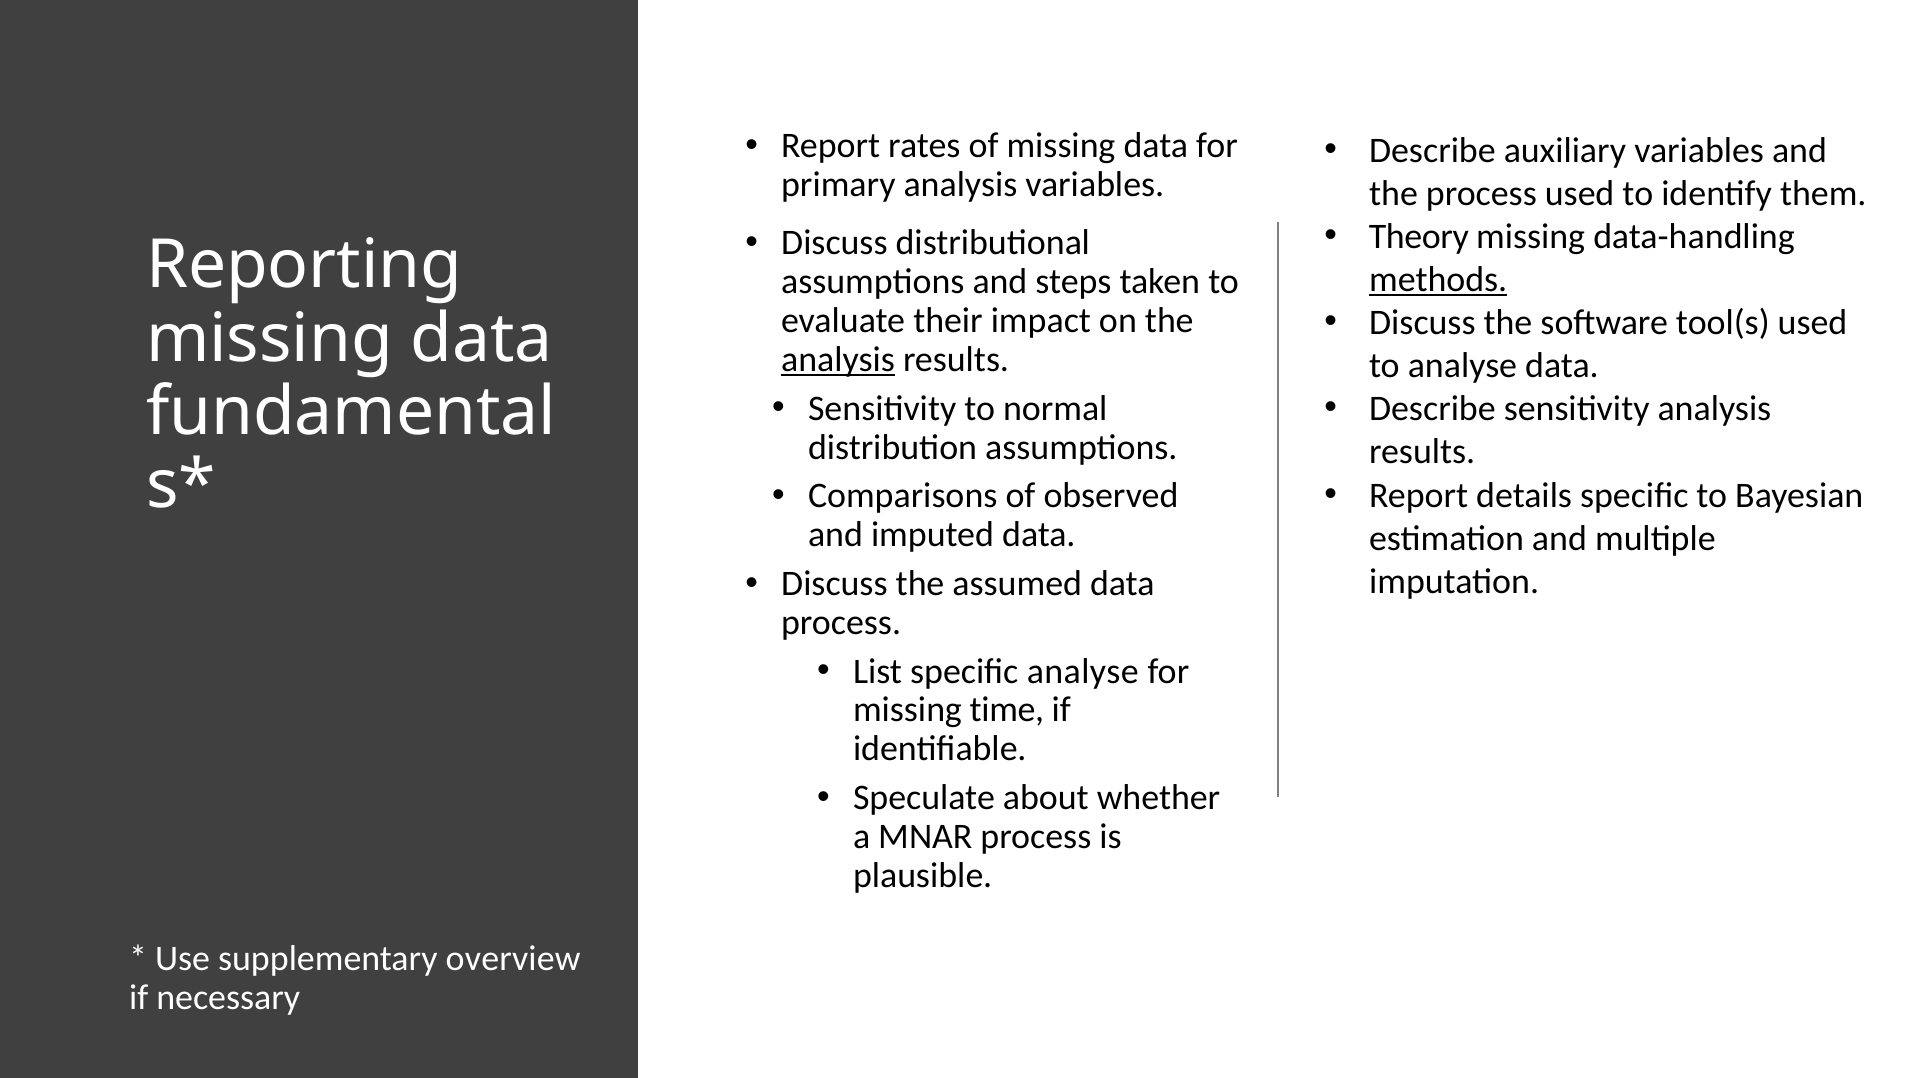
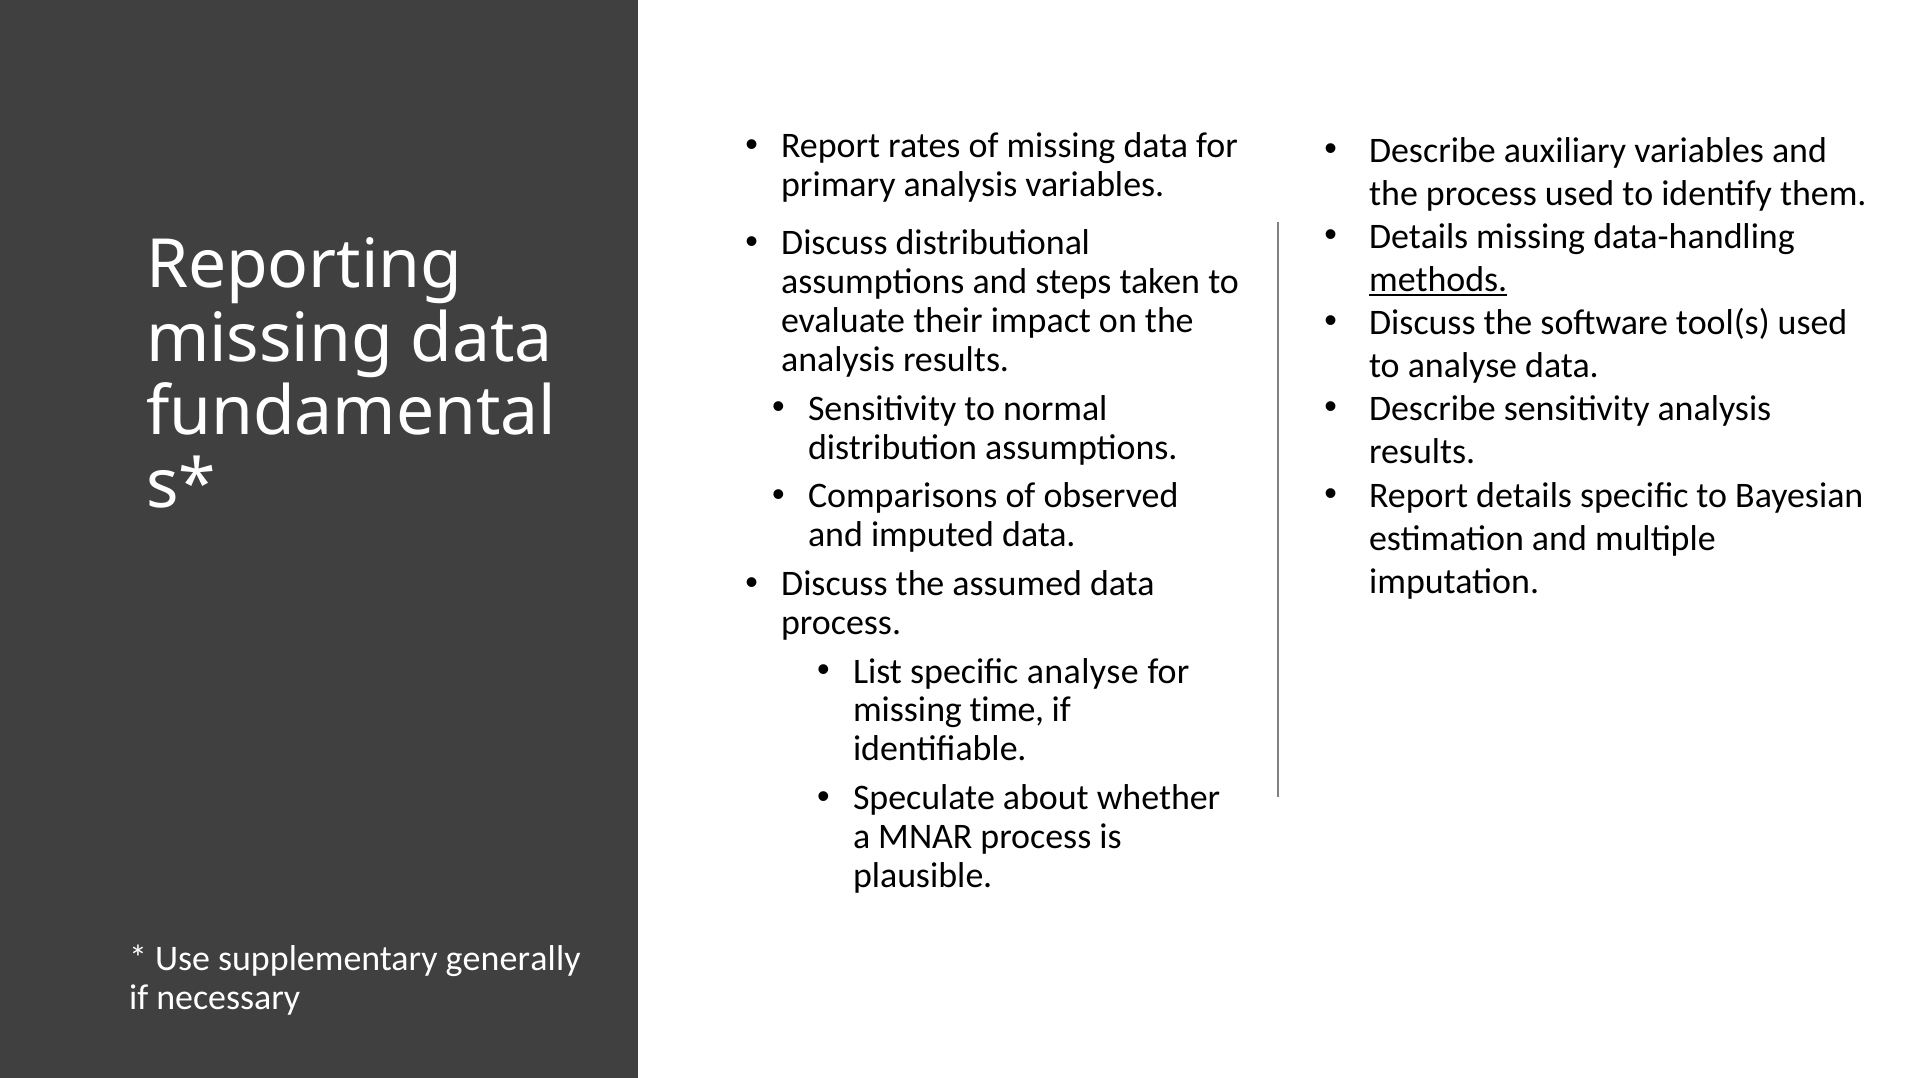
Theory at (1419, 236): Theory -> Details
analysis at (838, 359) underline: present -> none
overview: overview -> generally
